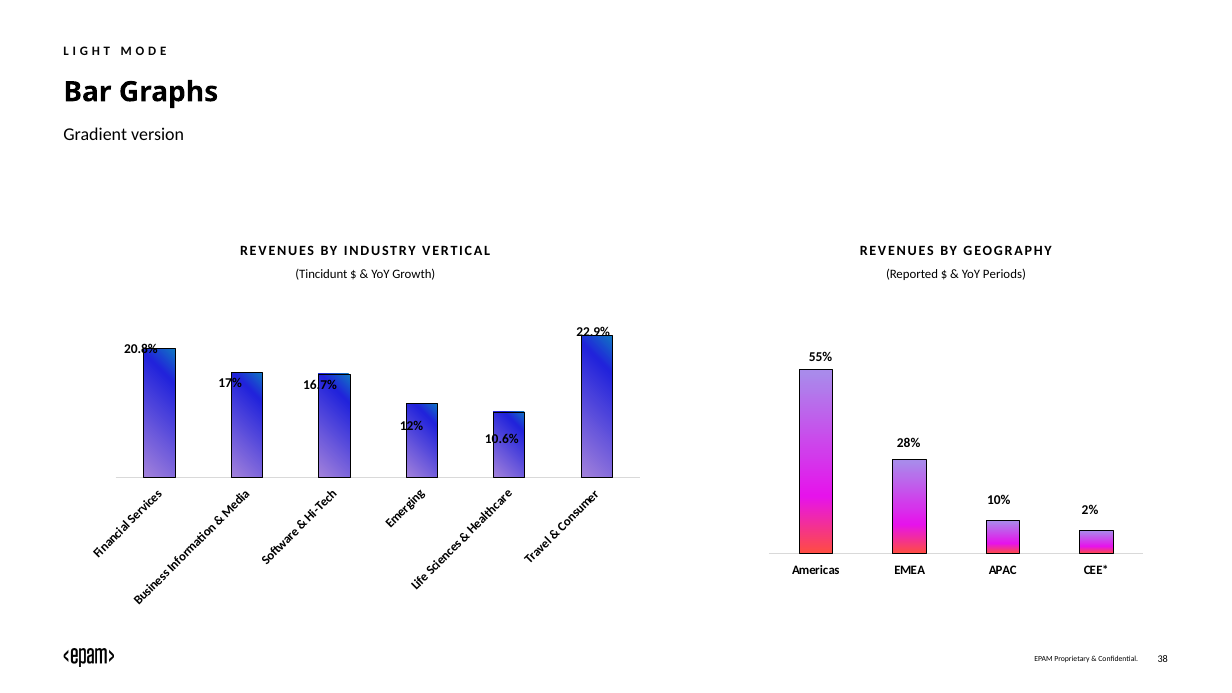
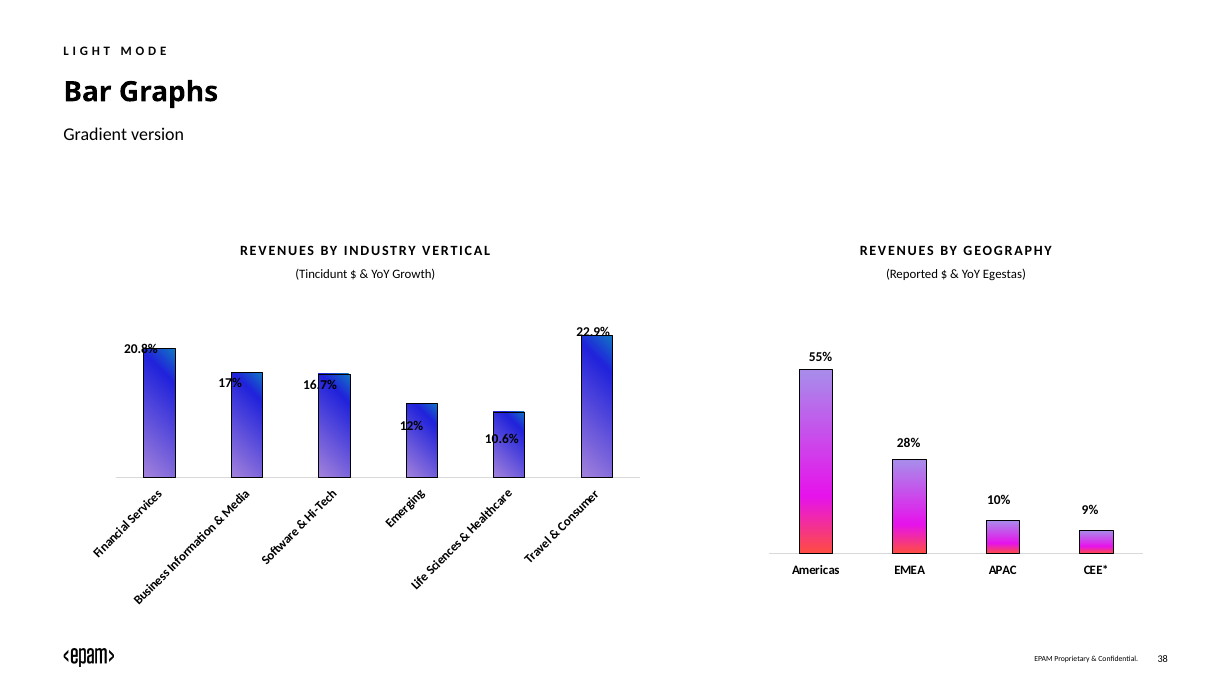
Periods: Periods -> Egestas
2%: 2% -> 9%
